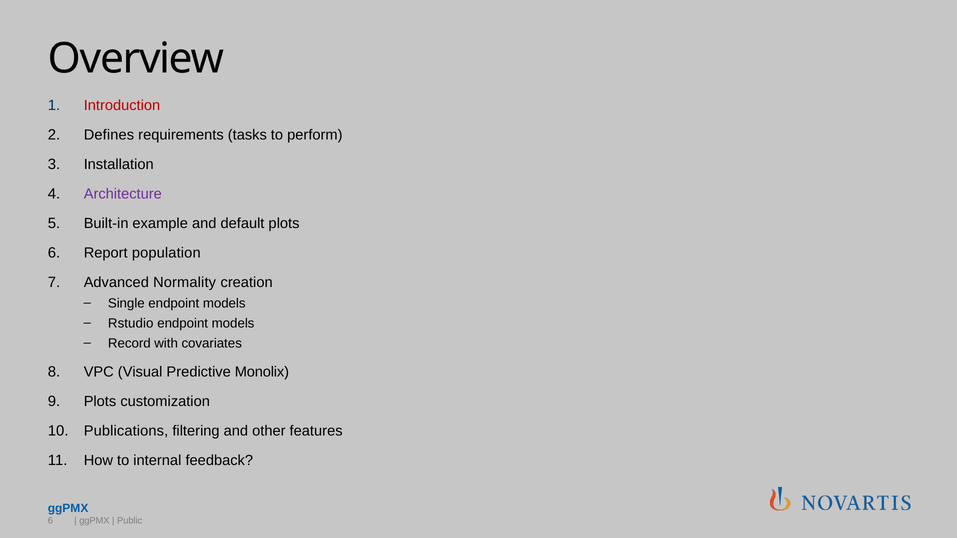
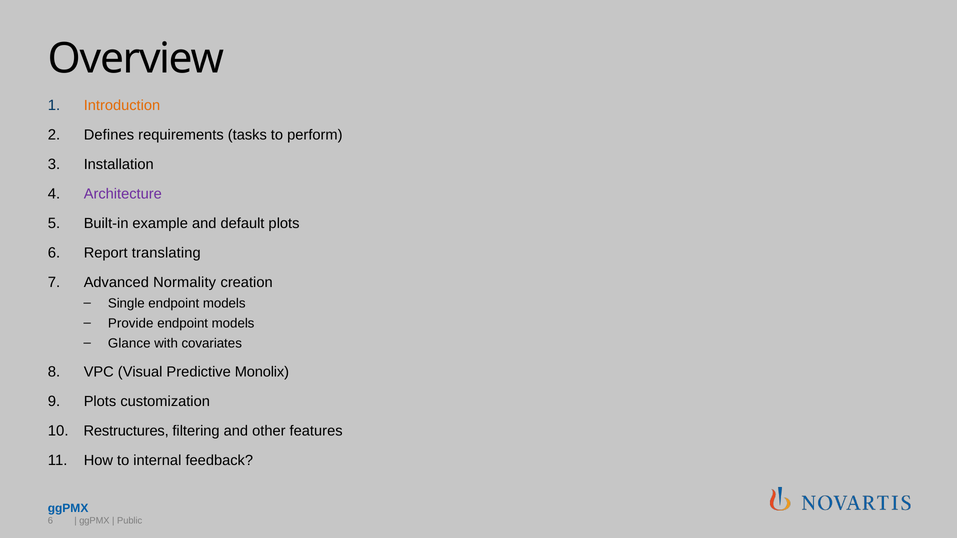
Introduction colour: red -> orange
population: population -> translating
Rstudio: Rstudio -> Provide
Record: Record -> Glance
Publications: Publications -> Restructures
